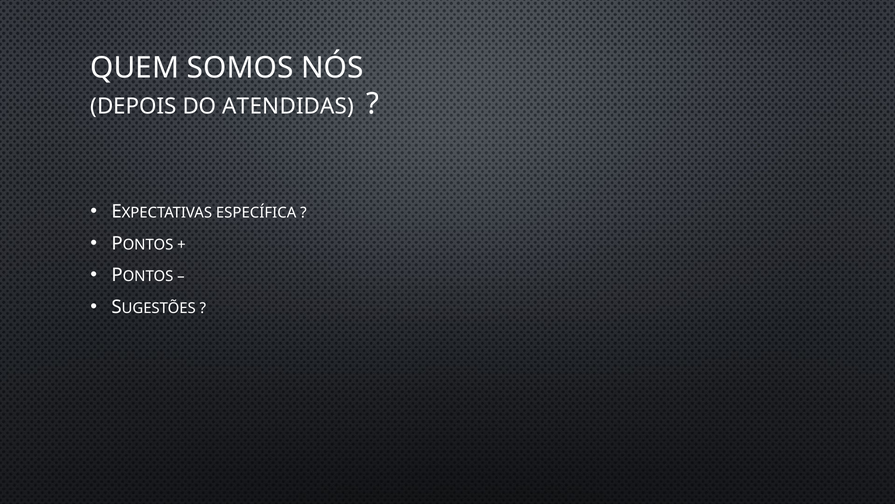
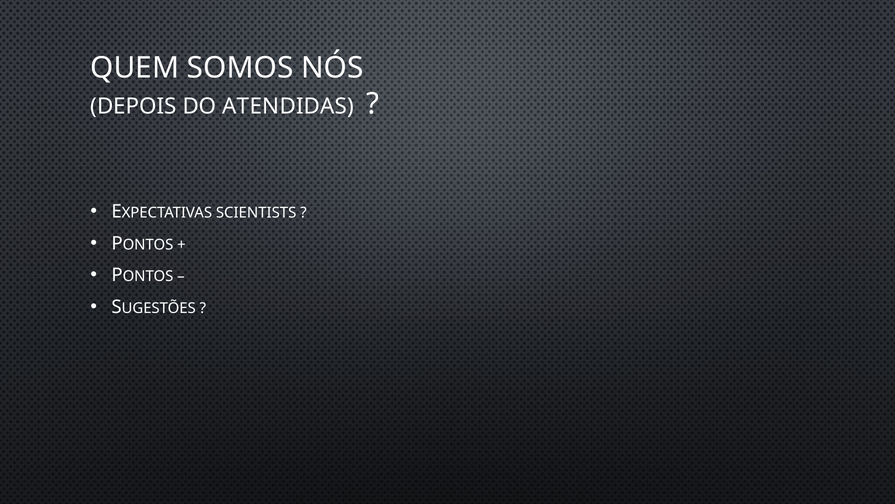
ESPECÍFICA: ESPECÍFICA -> SCIENTISTS
